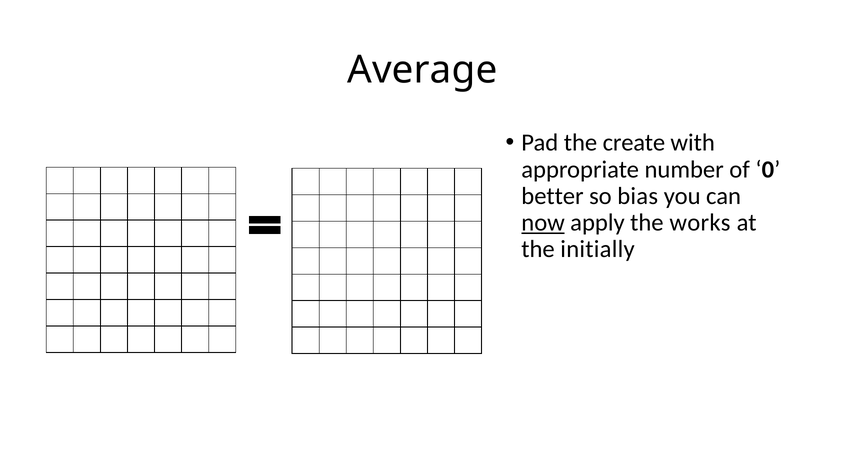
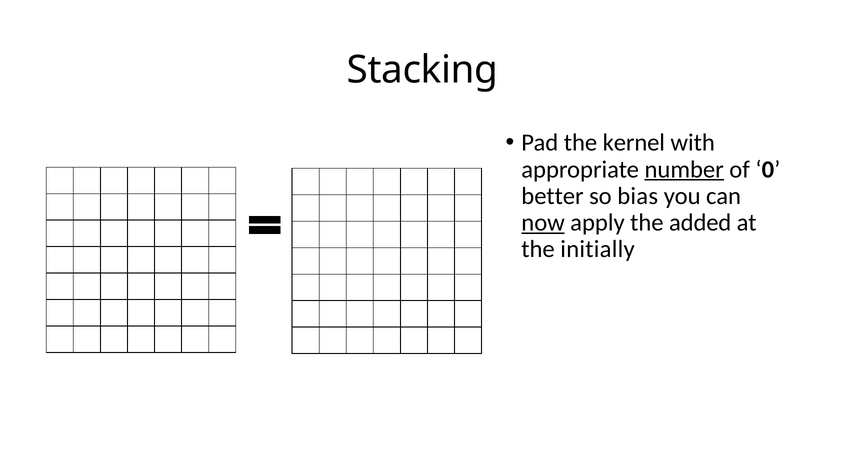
Average: Average -> Stacking
create: create -> kernel
number underline: none -> present
works: works -> added
